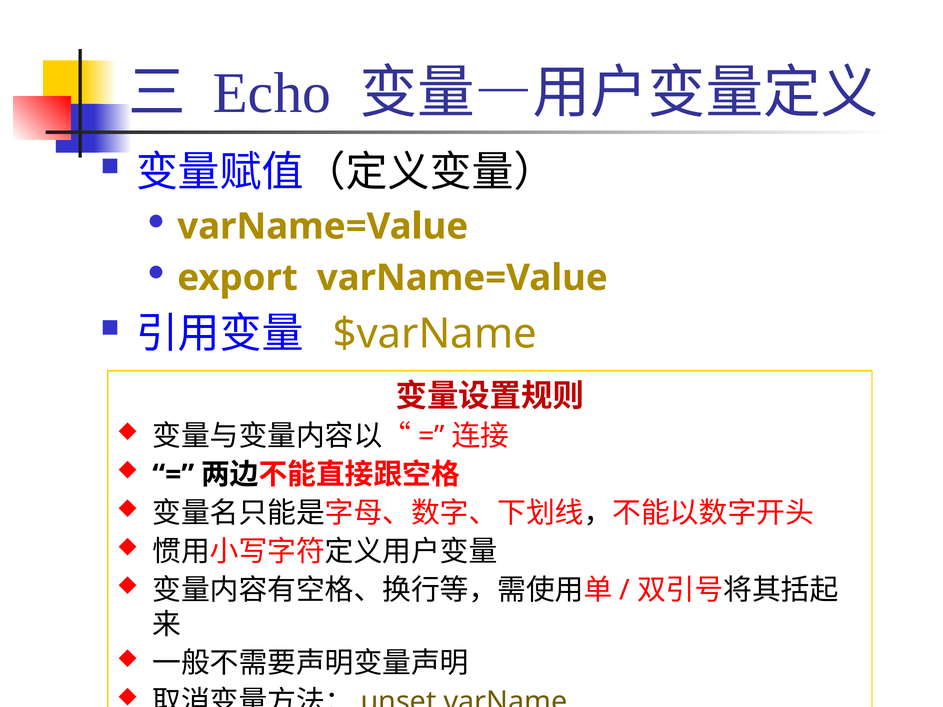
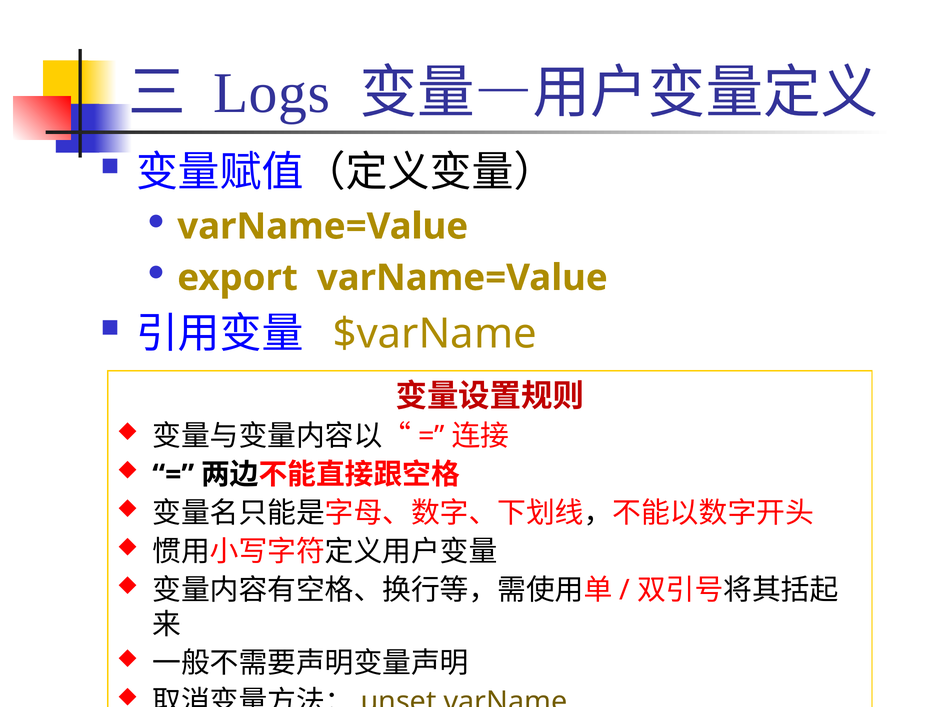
Echo: Echo -> Logs
